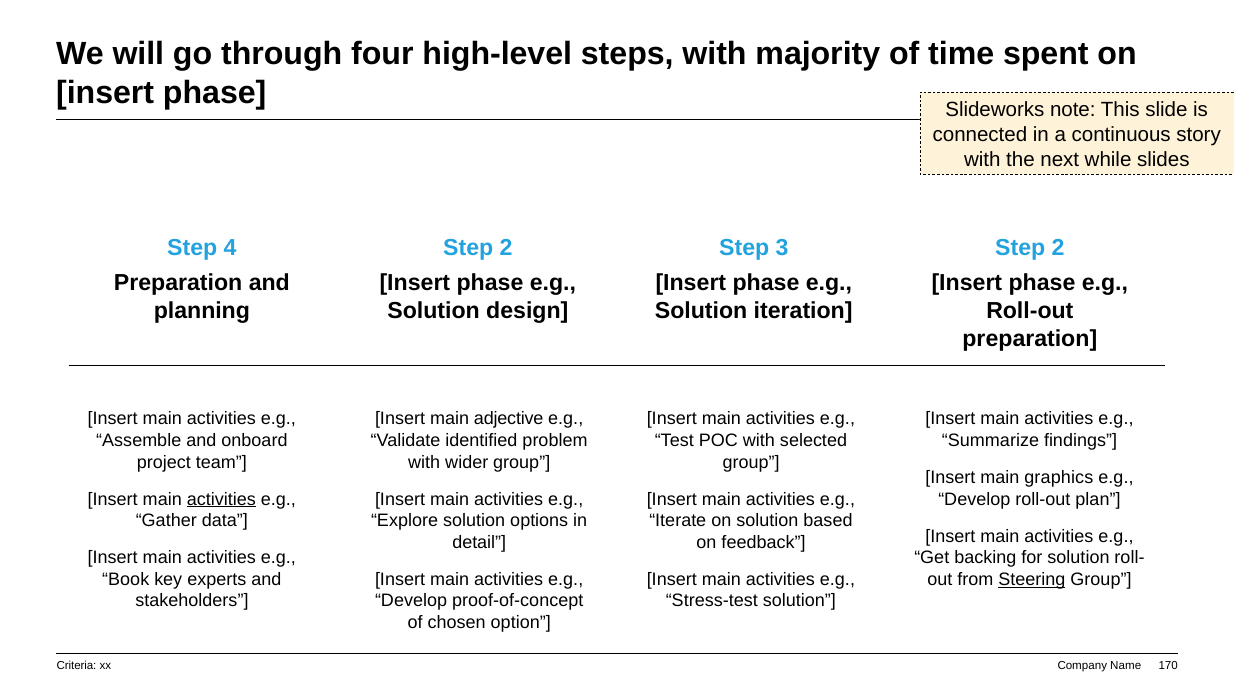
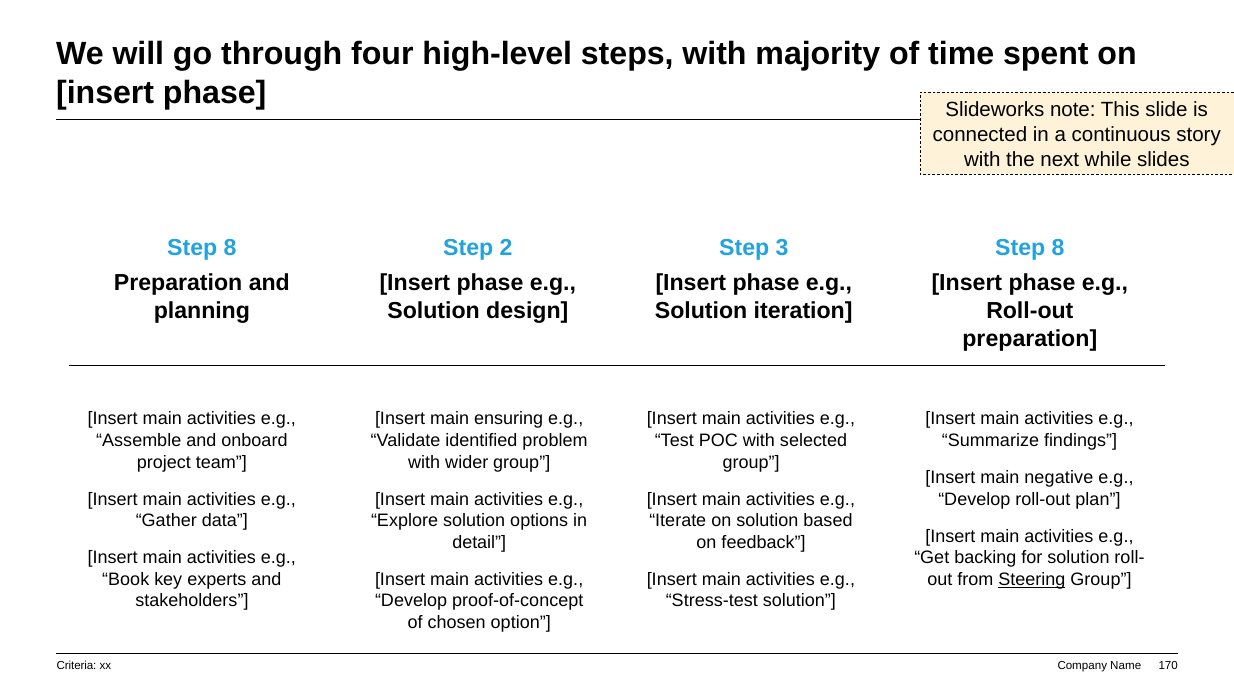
4 at (230, 248): 4 -> 8
2 at (1058, 248): 2 -> 8
adjective: adjective -> ensuring
graphics: graphics -> negative
activities at (221, 499) underline: present -> none
